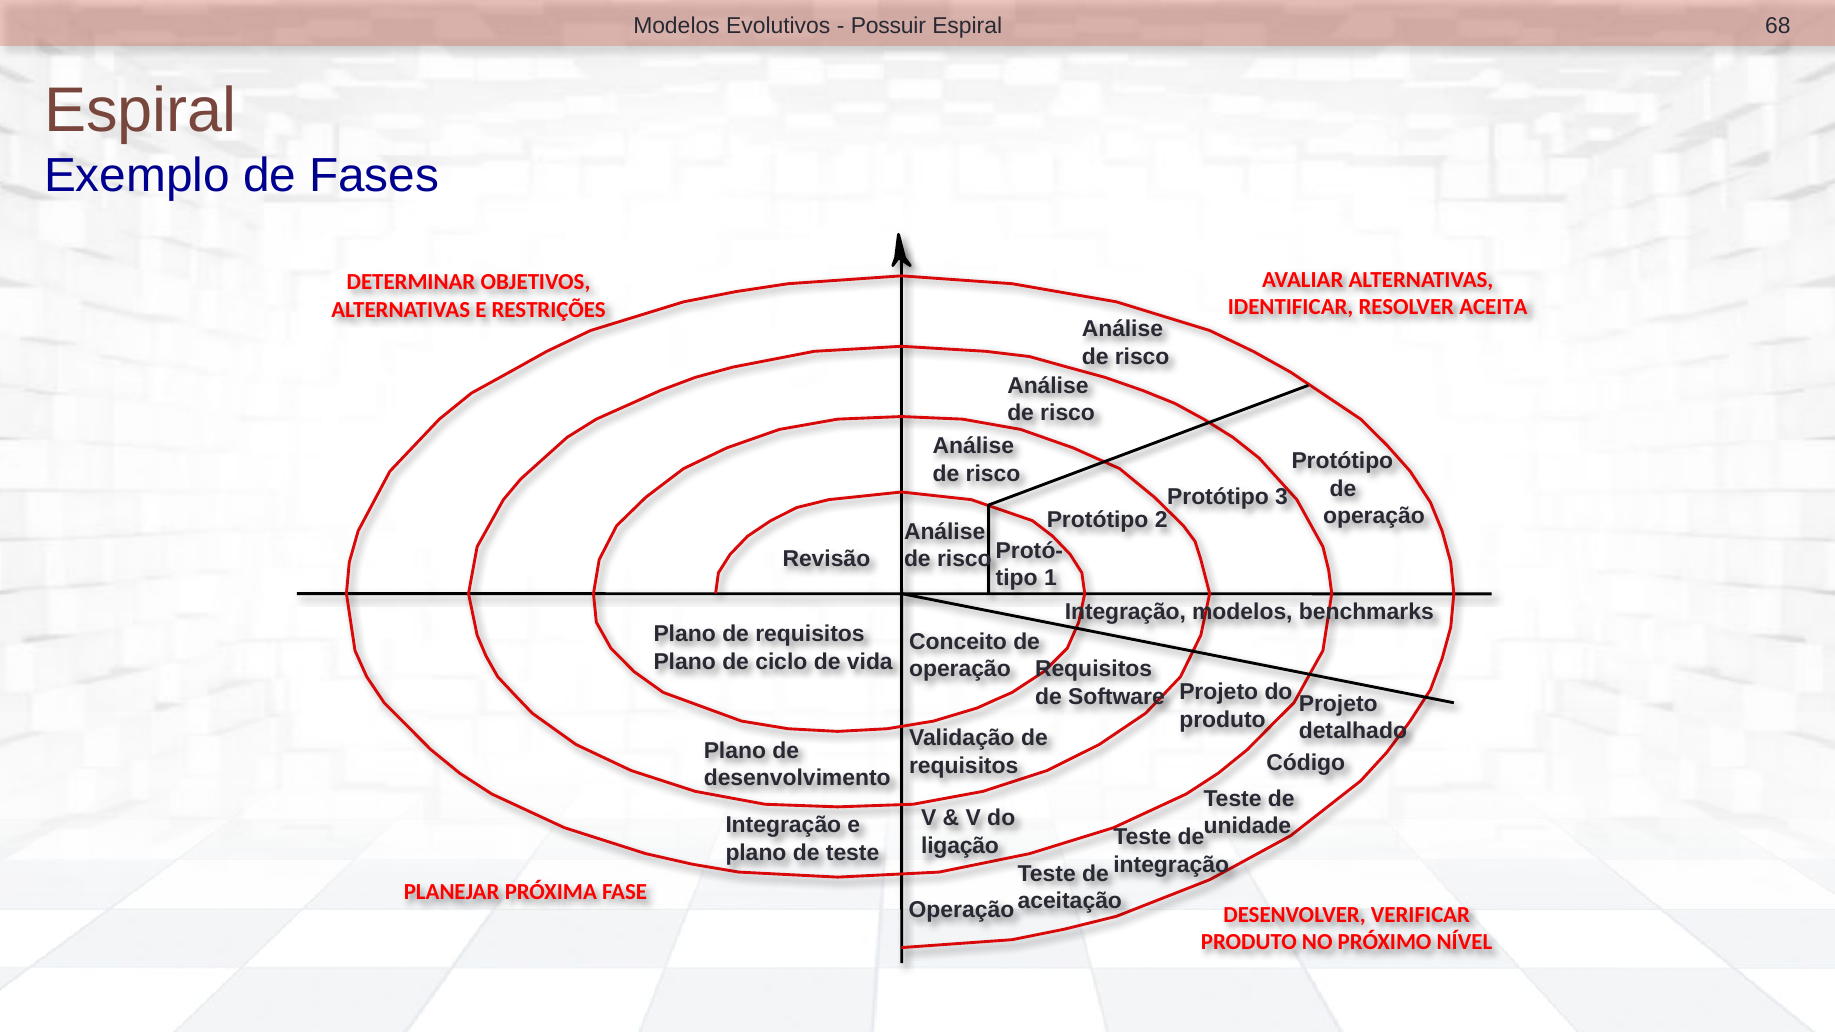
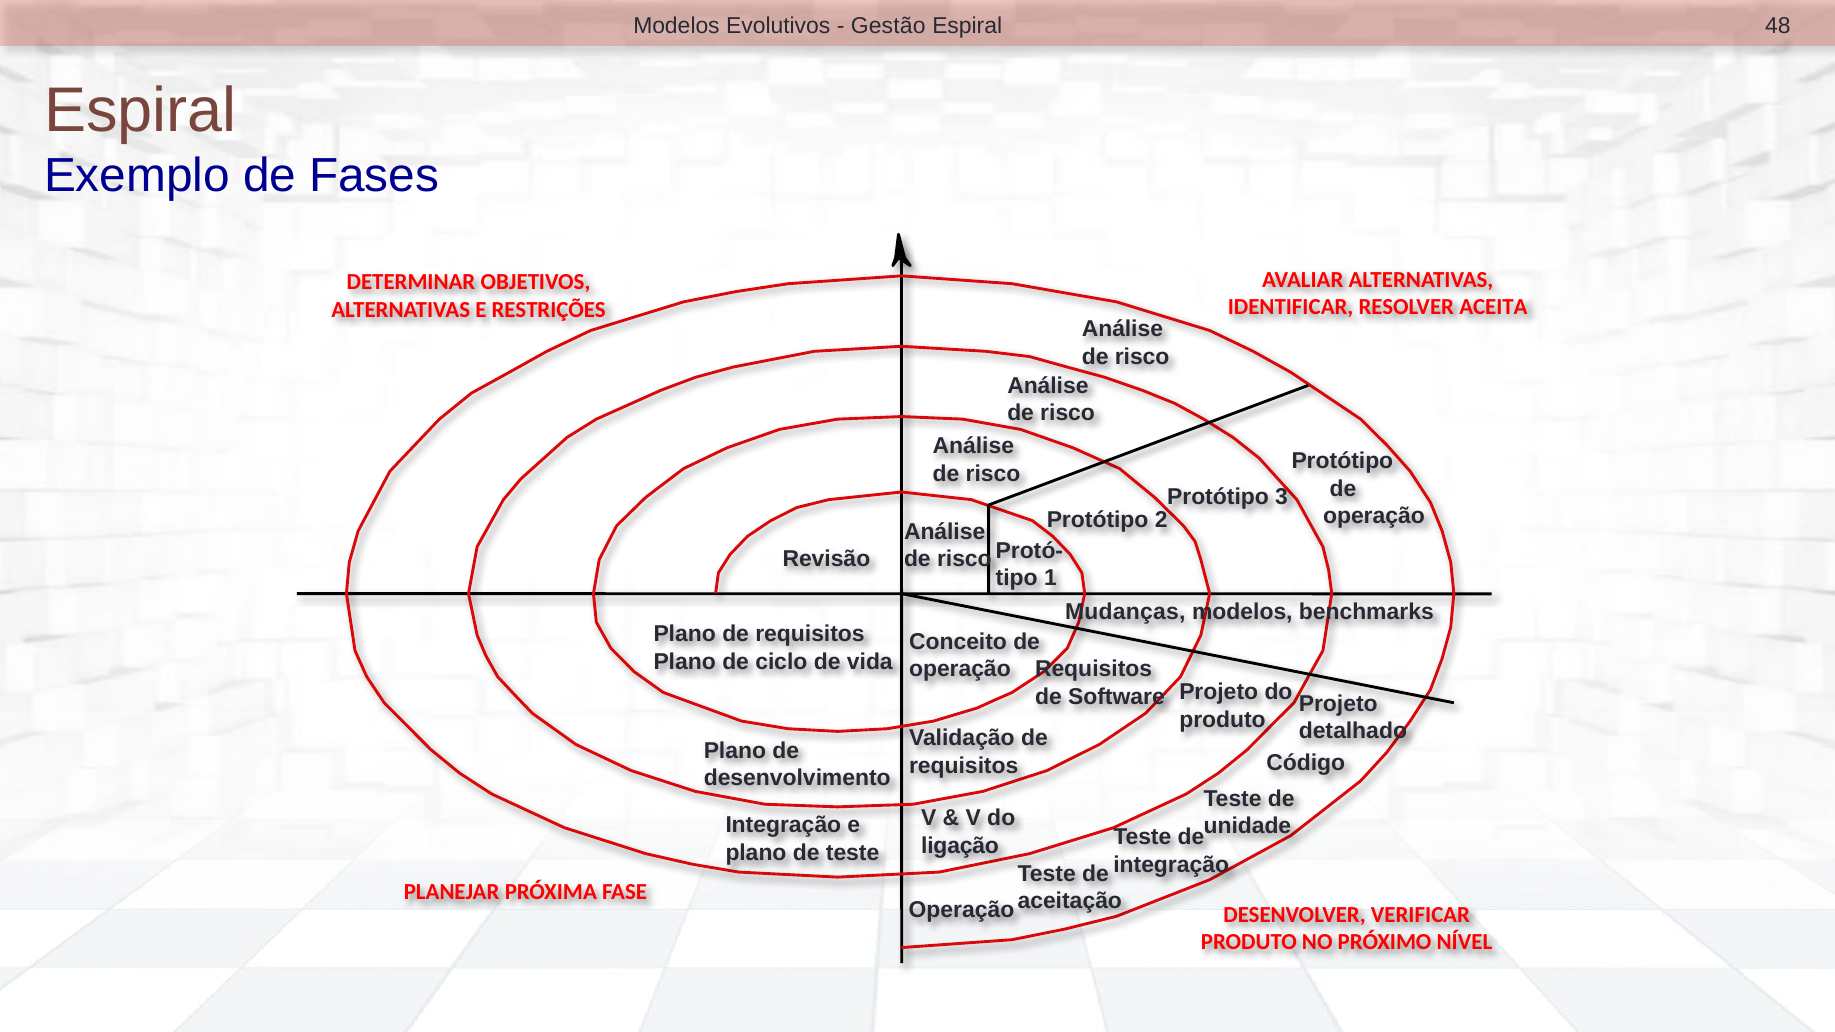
Possuir: Possuir -> Gestão
68: 68 -> 48
Integração at (1125, 612): Integração -> Mudanças
